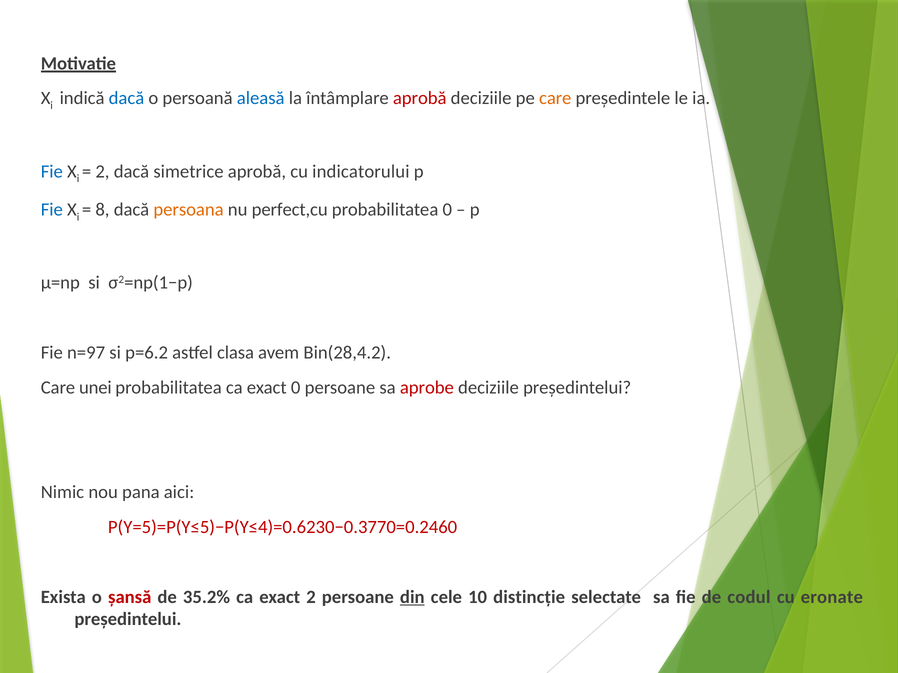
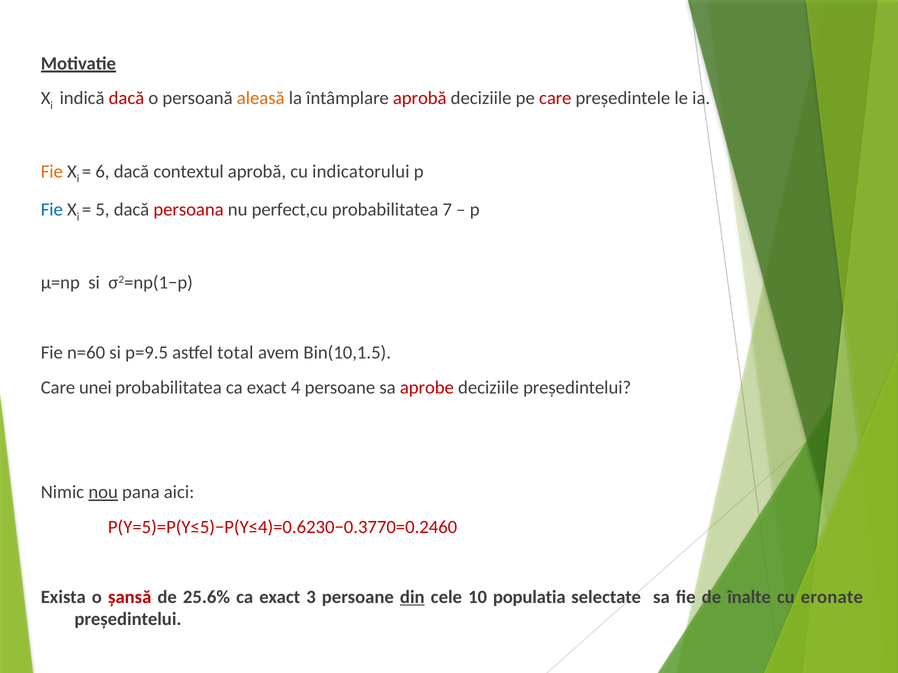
dacă at (126, 98) colour: blue -> red
aleasă colour: blue -> orange
care at (555, 98) colour: orange -> red
Fie at (52, 172) colour: blue -> orange
2 at (102, 172): 2 -> 6
simetrice: simetrice -> contextul
8: 8 -> 5
persoana colour: orange -> red
probabilitatea 0: 0 -> 7
n=97: n=97 -> n=60
p=6.2: p=6.2 -> p=9.5
clasa: clasa -> total
Bin(28,4.2: Bin(28,4.2 -> Bin(10,1.5
exact 0: 0 -> 4
nou underline: none -> present
35.2%: 35.2% -> 25.6%
exact 2: 2 -> 3
distincție: distincție -> populatia
codul: codul -> înalte
